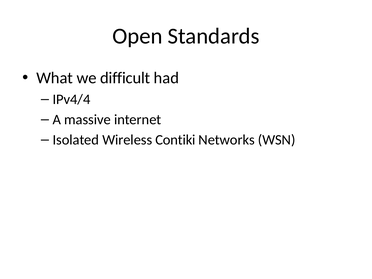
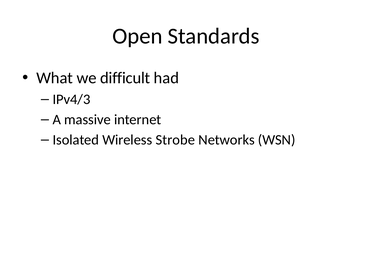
IPv4/4: IPv4/4 -> IPv4/3
Contiki: Contiki -> Strobe
